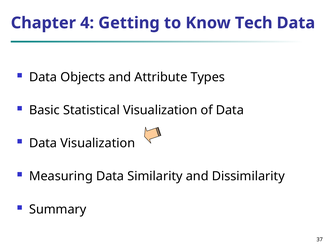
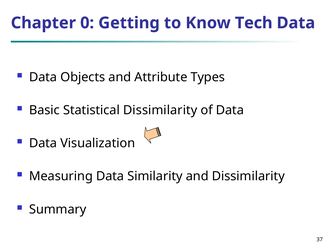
4: 4 -> 0
Statistical Visualization: Visualization -> Dissimilarity
